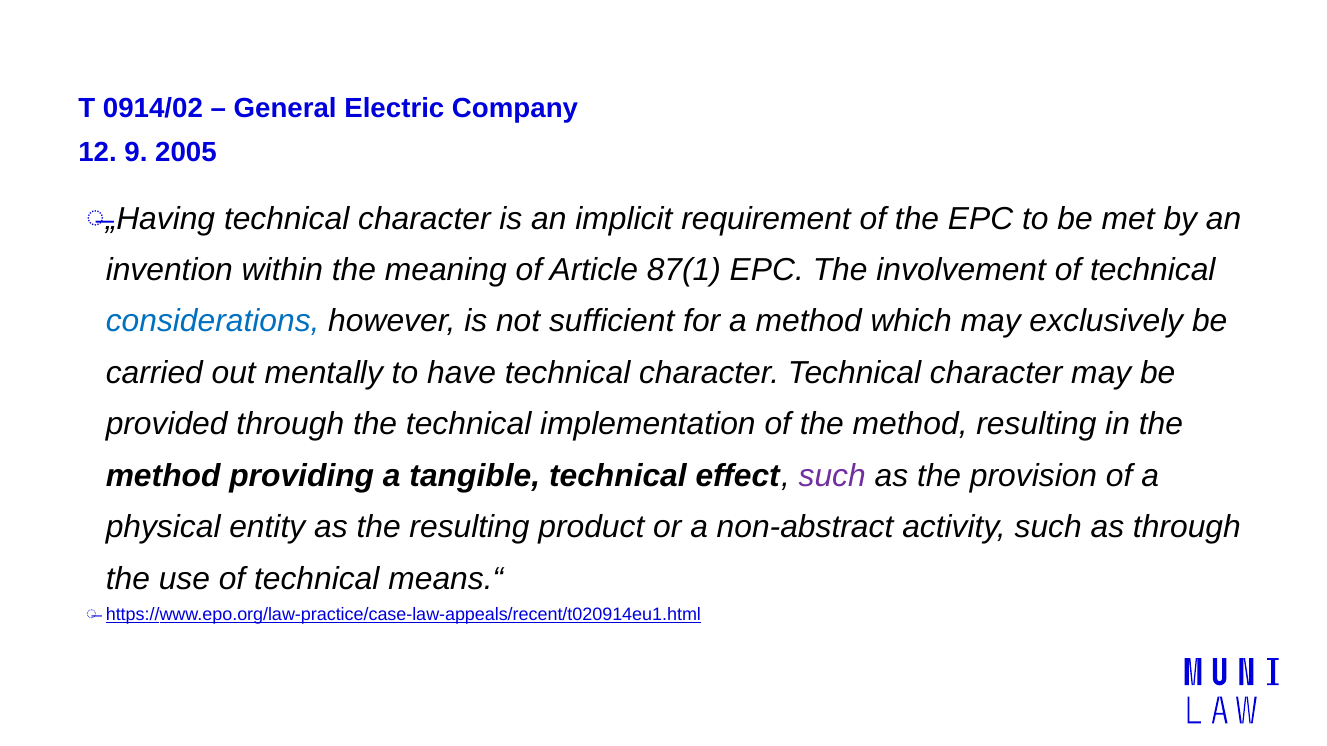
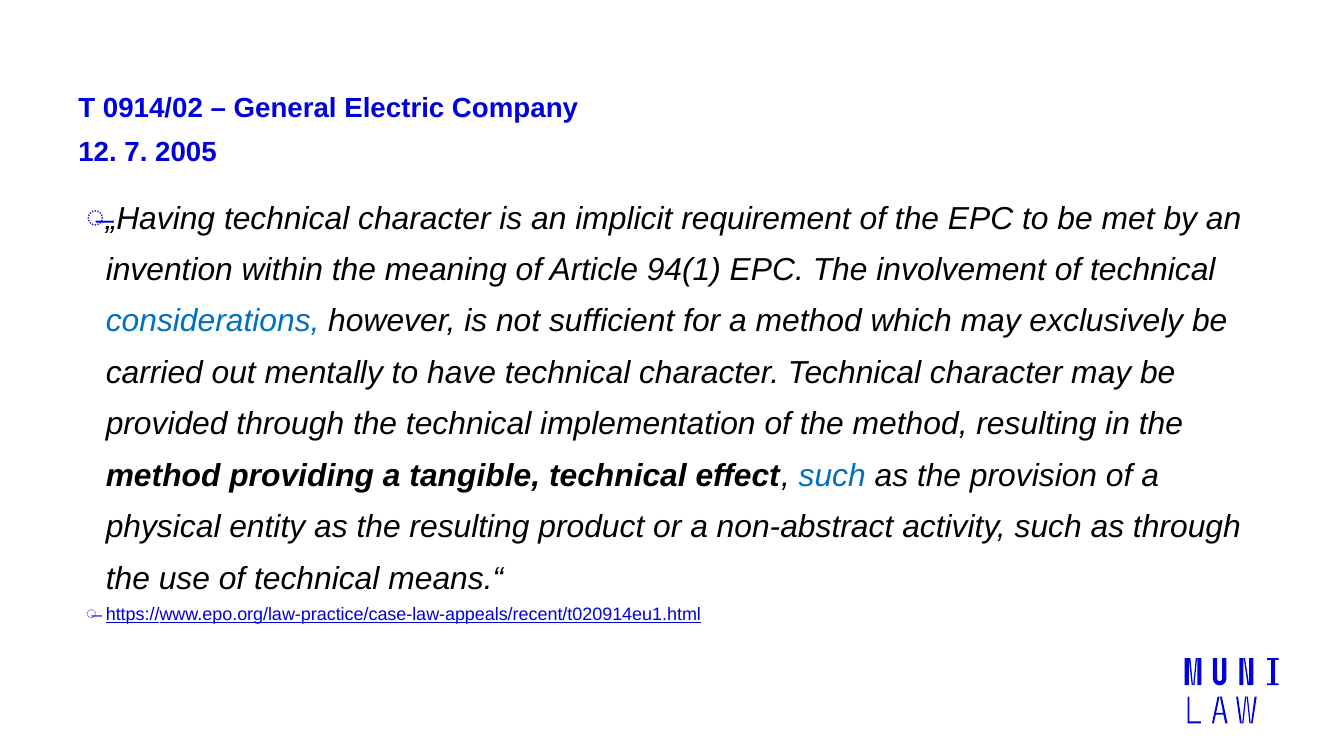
9: 9 -> 7
87(1: 87(1 -> 94(1
such at (832, 476) colour: purple -> blue
